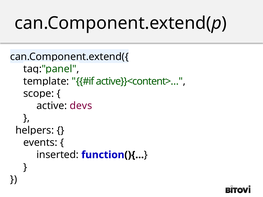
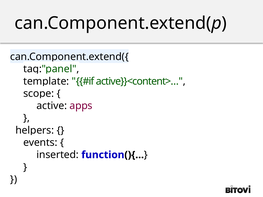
devs: devs -> apps
